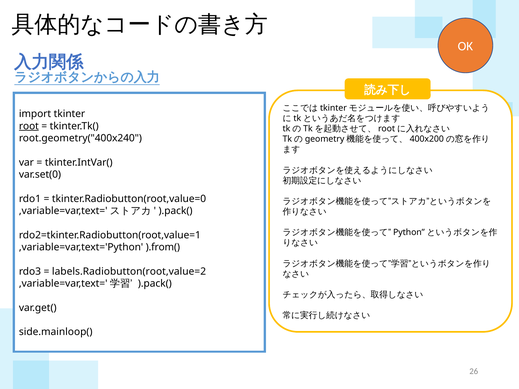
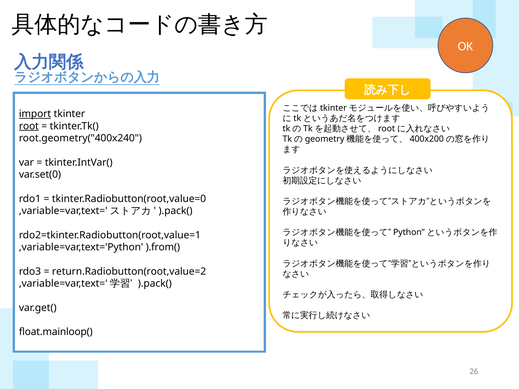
import underline: none -> present
labels.Radiobutton(root,value=2: labels.Radiobutton(root,value=2 -> return.Radiobutton(root,value=2
side.mainloop(: side.mainloop( -> float.mainloop(
